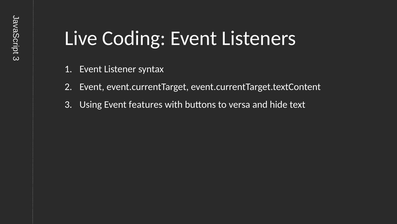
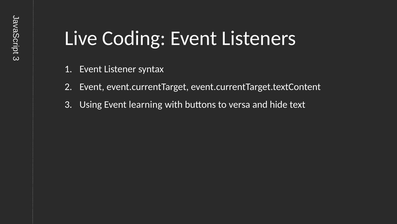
features: features -> learning
